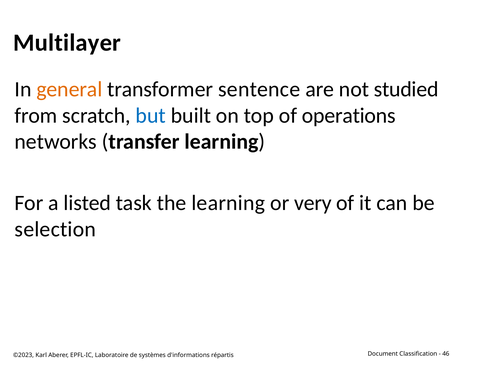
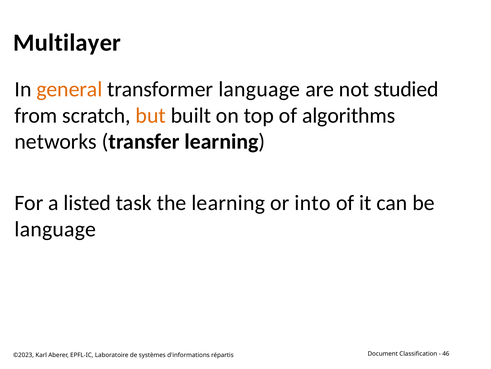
transformer sentence: sentence -> language
but colour: blue -> orange
operations: operations -> algorithms
very: very -> into
selection at (55, 229): selection -> language
